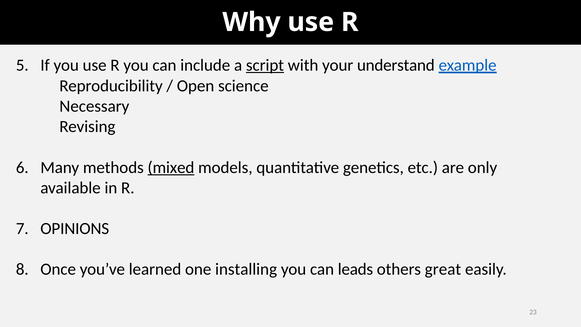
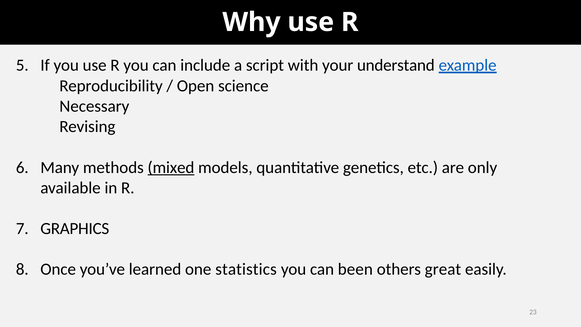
script underline: present -> none
OPINIONS: OPINIONS -> GRAPHICS
installing: installing -> statistics
leads: leads -> been
